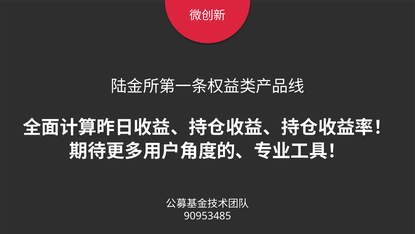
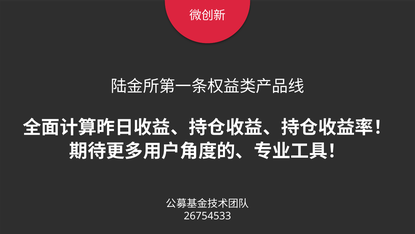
90953485: 90953485 -> 26754533
